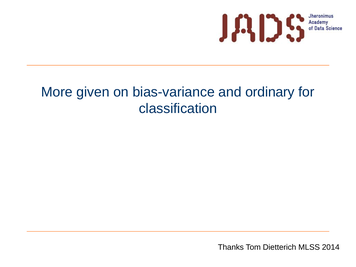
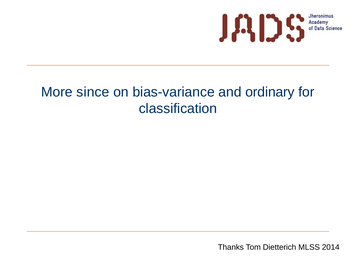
given: given -> since
